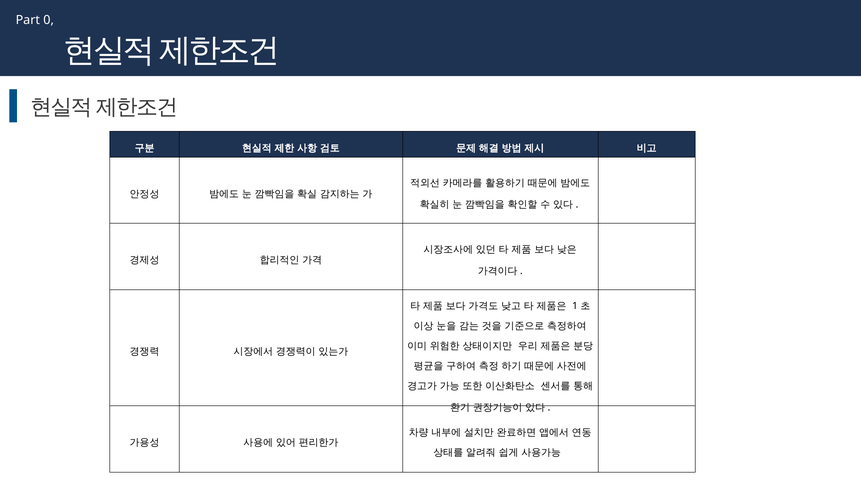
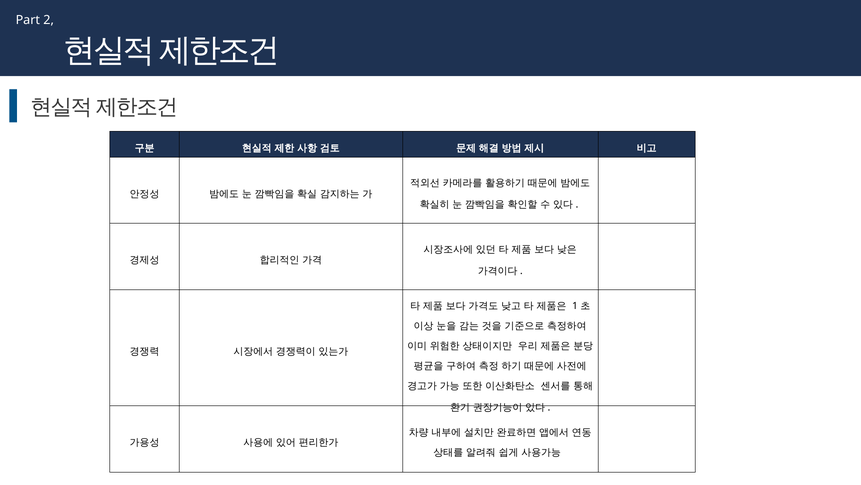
0: 0 -> 2
